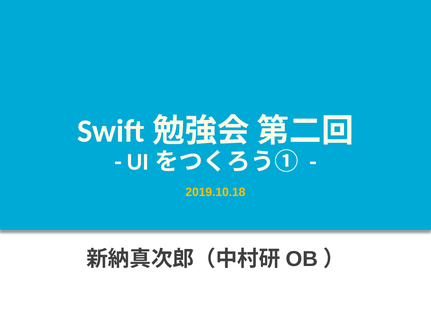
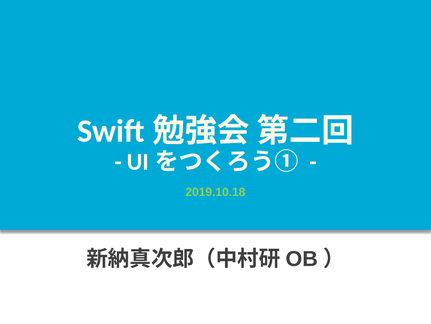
2019.10.18 colour: yellow -> light green
